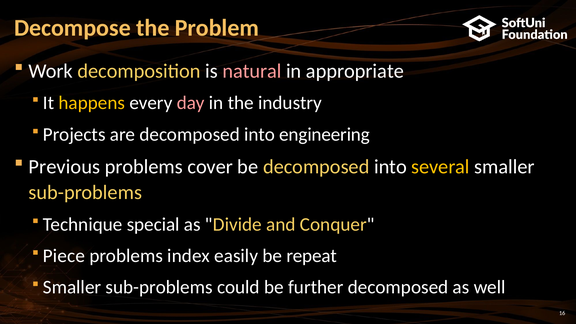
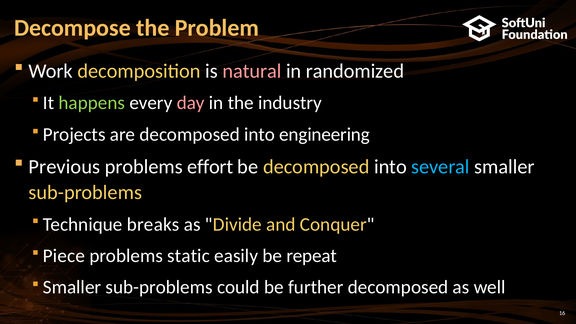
appropriate: appropriate -> randomized
happens colour: yellow -> light green
cover: cover -> effort
several colour: yellow -> light blue
special: special -> breaks
index: index -> static
